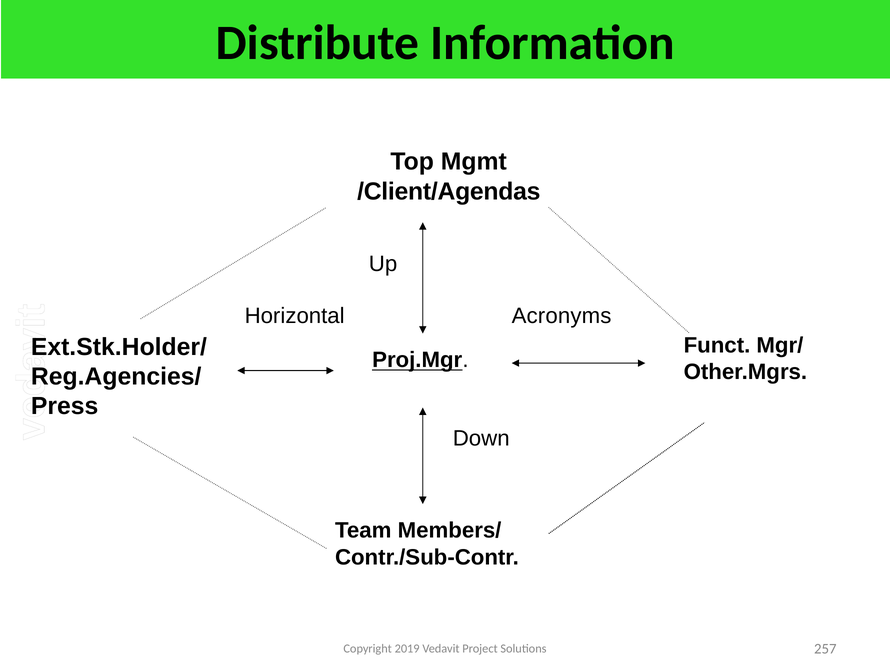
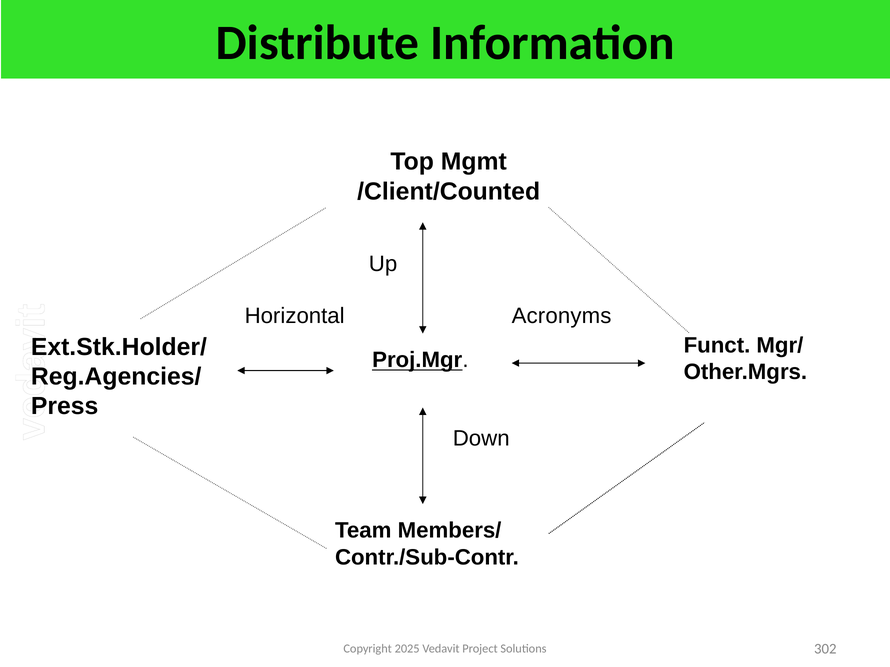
/Client/Agendas: /Client/Agendas -> /Client/Counted
2019: 2019 -> 2025
257: 257 -> 302
